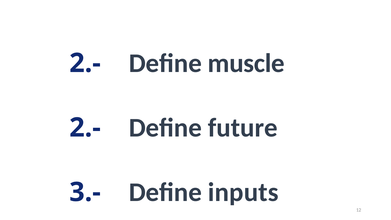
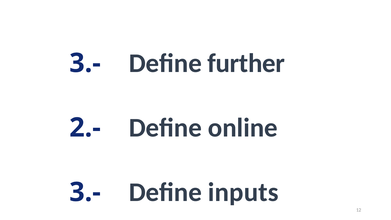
2.- at (85, 63): 2.- -> 3.-
muscle: muscle -> further
future: future -> online
